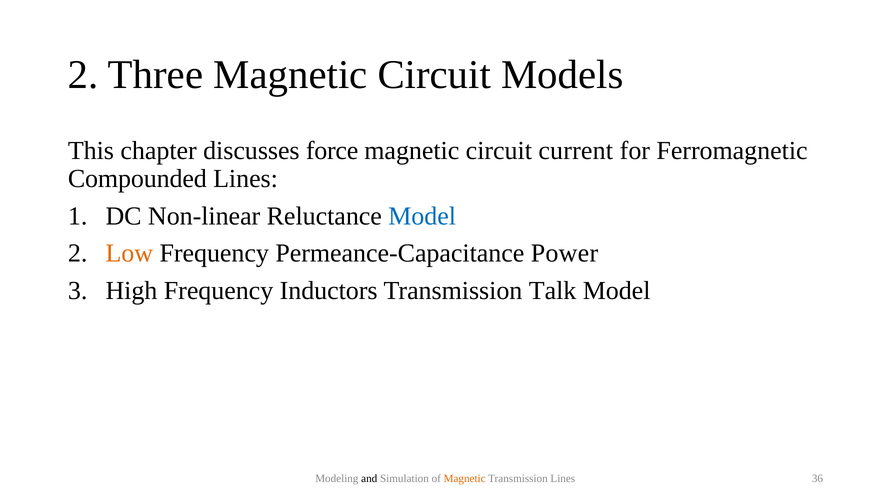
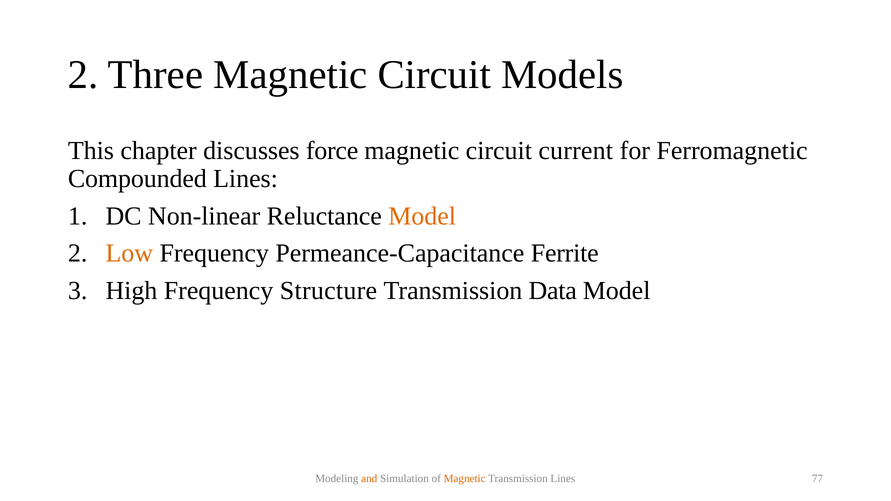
Model at (422, 216) colour: blue -> orange
Power: Power -> Ferrite
Inductors: Inductors -> Structure
Talk: Talk -> Data
and colour: black -> orange
36: 36 -> 77
